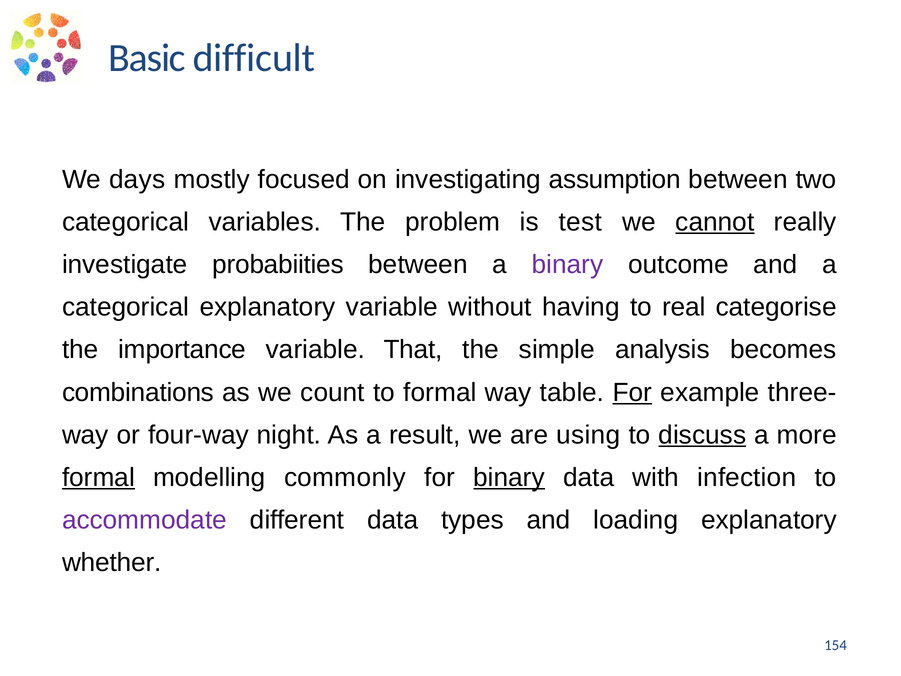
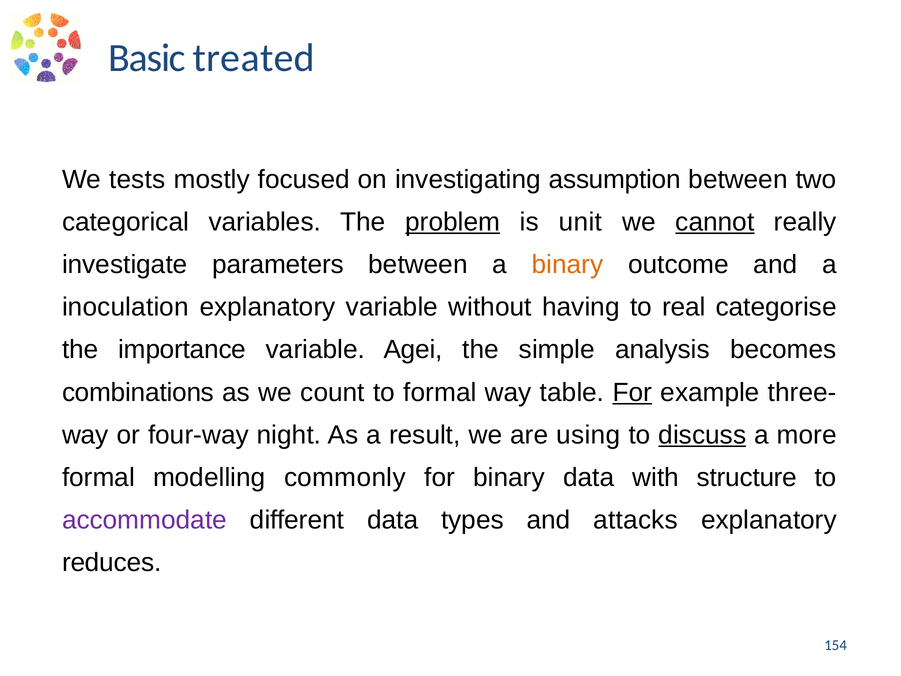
difficult: difficult -> treated
days: days -> tests
problem underline: none -> present
test: test -> unit
probabiities: probabiities -> parameters
binary at (568, 264) colour: purple -> orange
categorical at (125, 307): categorical -> inoculation
That: That -> Agei
formal at (98, 477) underline: present -> none
binary at (509, 477) underline: present -> none
infection: infection -> structure
loading: loading -> attacks
whether: whether -> reduces
